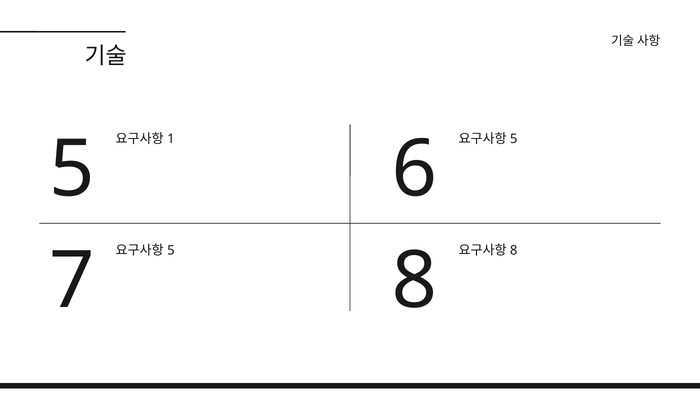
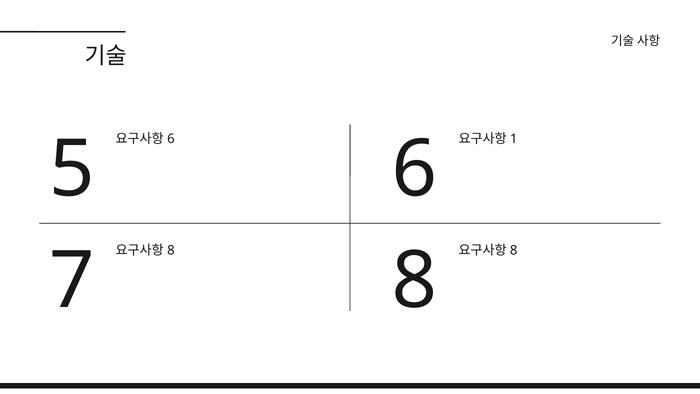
1 at (171, 139): 1 -> 6
5 at (514, 139): 5 -> 1
5 at (171, 250): 5 -> 8
